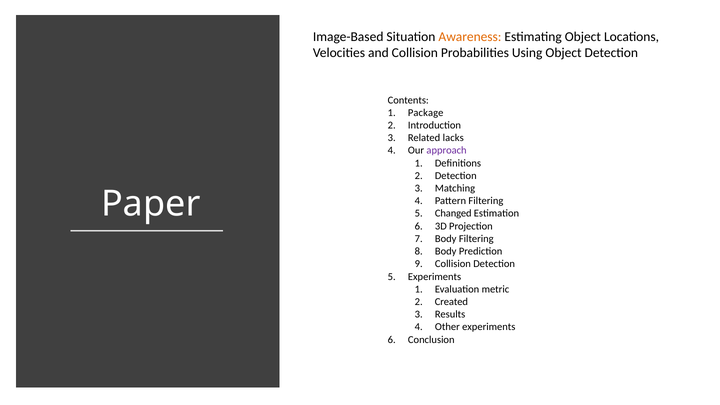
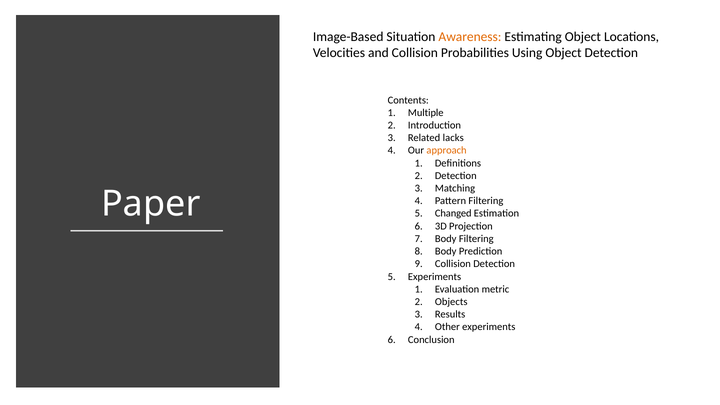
Package: Package -> Multiple
approach colour: purple -> orange
Created: Created -> Objects
